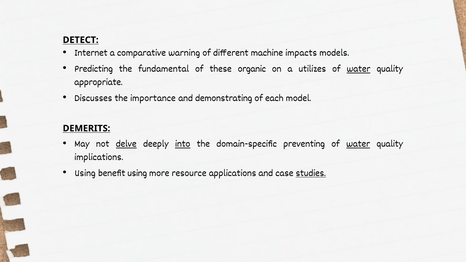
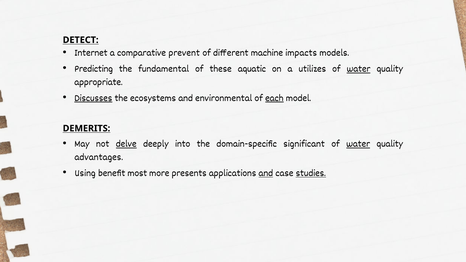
warning: warning -> prevent
organic: organic -> aquatic
Discusses underline: none -> present
importance: importance -> ecosystems
demonstrating: demonstrating -> environmental
each underline: none -> present
into underline: present -> none
preventing: preventing -> significant
implications: implications -> advantages
benefit using: using -> most
resource: resource -> presents
and at (266, 173) underline: none -> present
